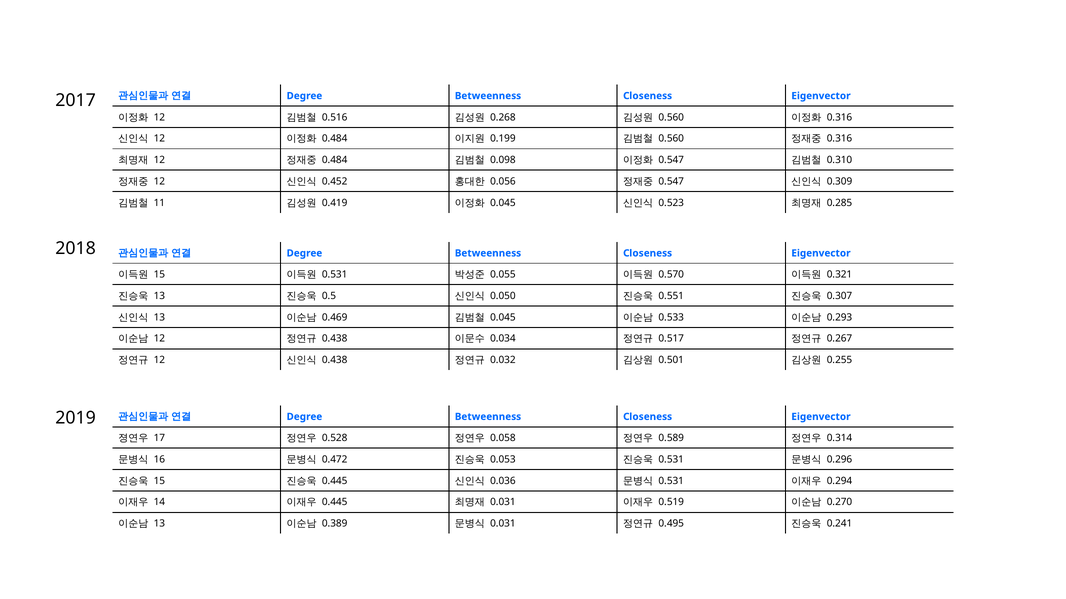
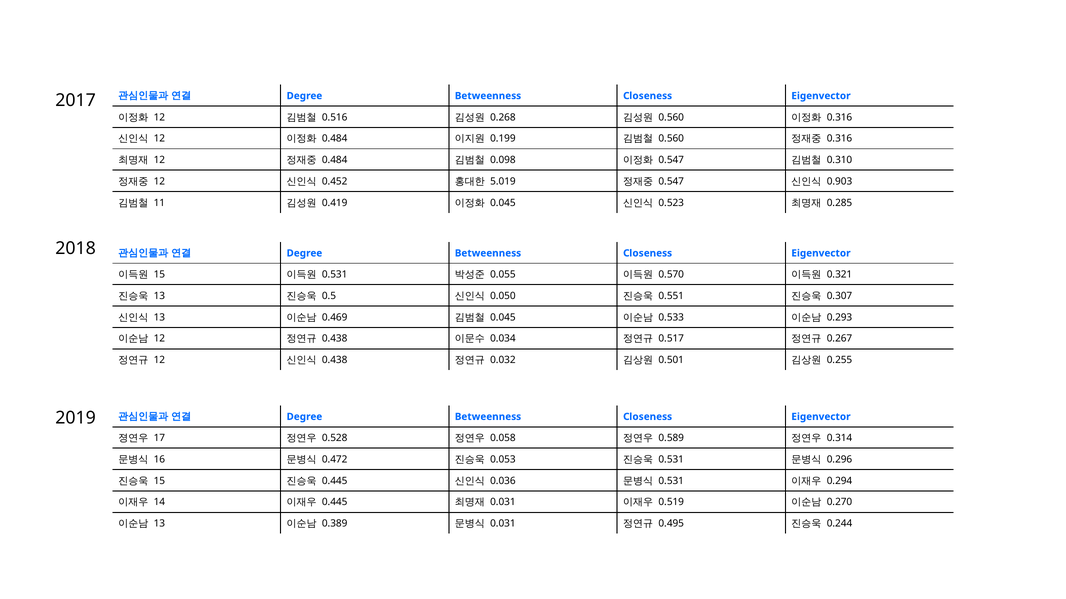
0.056: 0.056 -> 5.019
0.309: 0.309 -> 0.903
0.241: 0.241 -> 0.244
